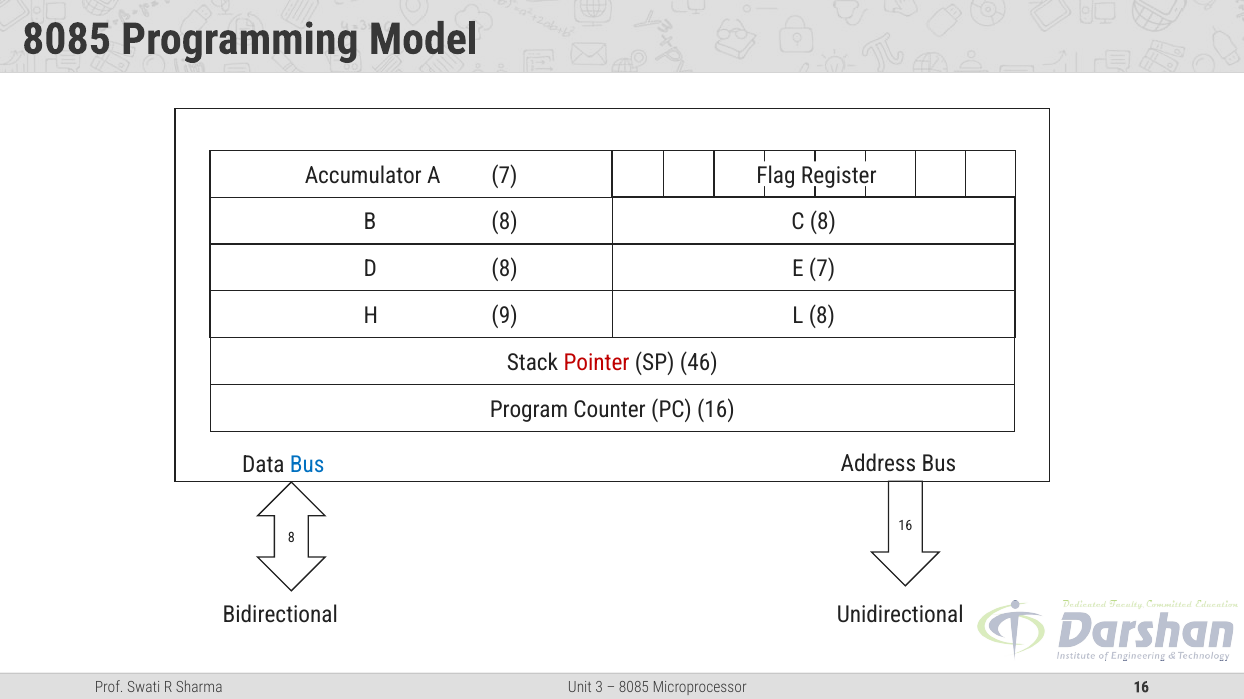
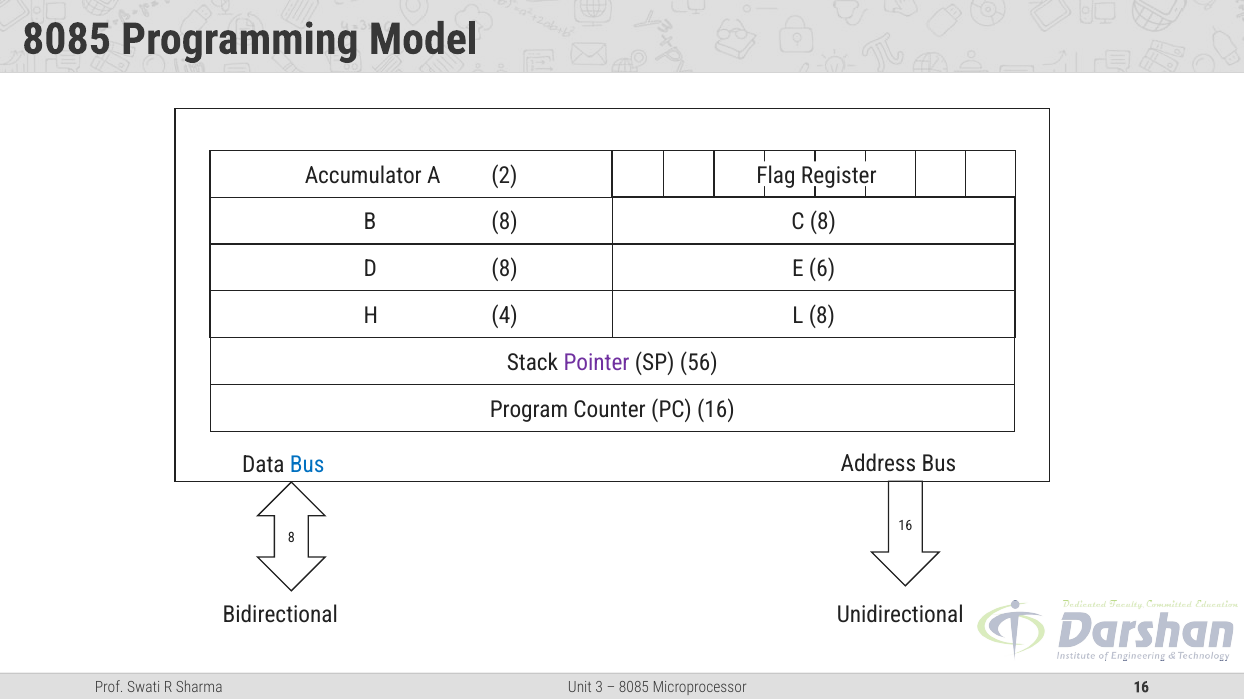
A 7: 7 -> 2
E 7: 7 -> 6
9: 9 -> 4
Pointer colour: red -> purple
46: 46 -> 56
